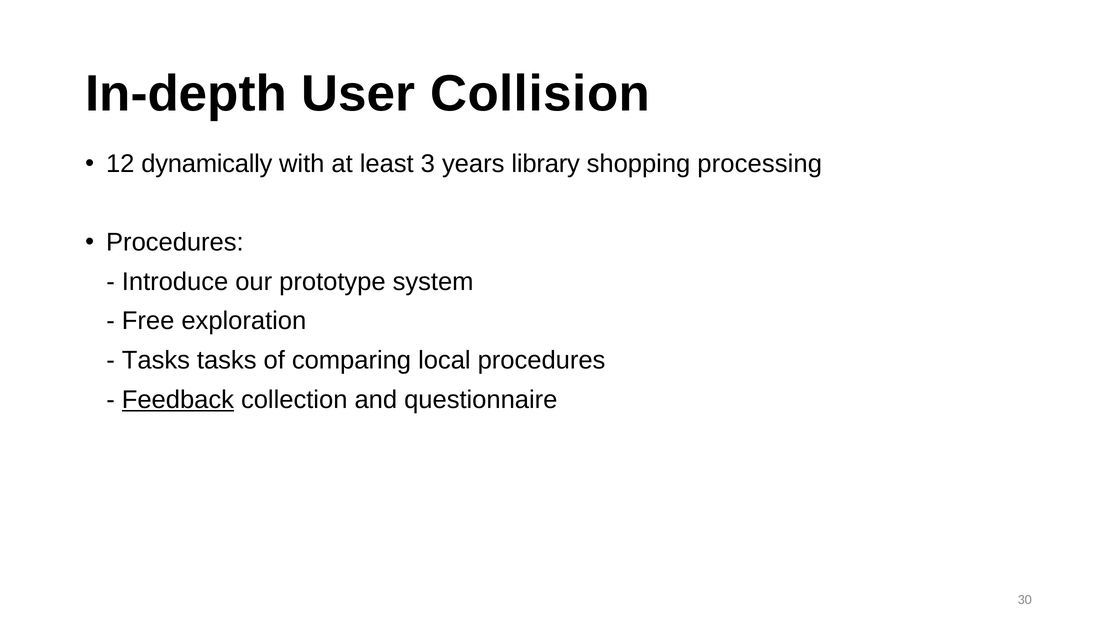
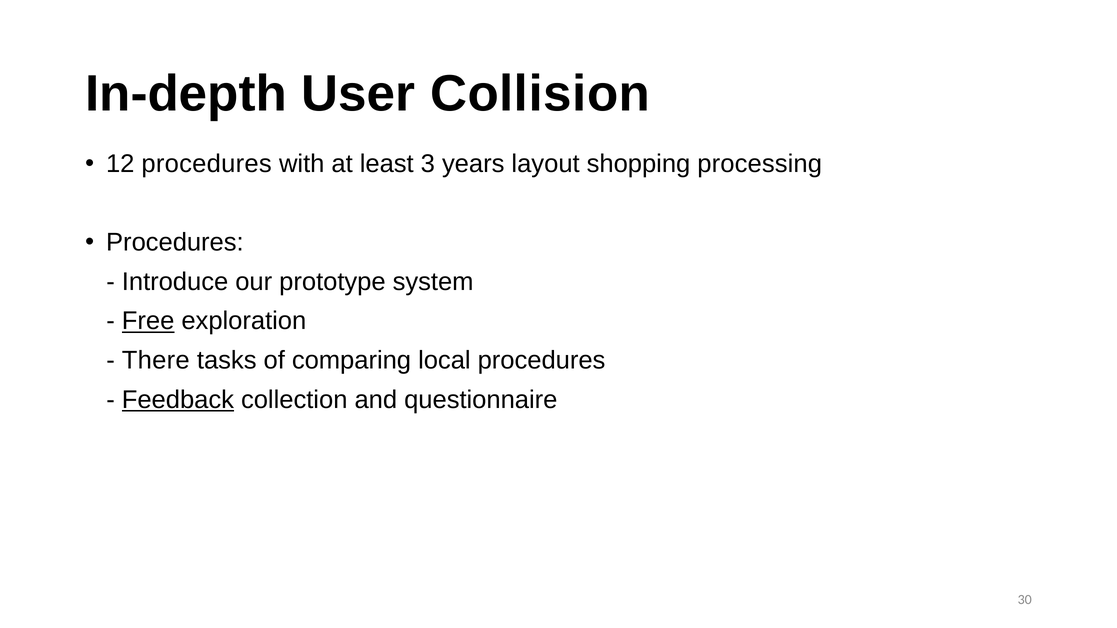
12 dynamically: dynamically -> procedures
library: library -> layout
Free underline: none -> present
Tasks at (156, 360): Tasks -> There
